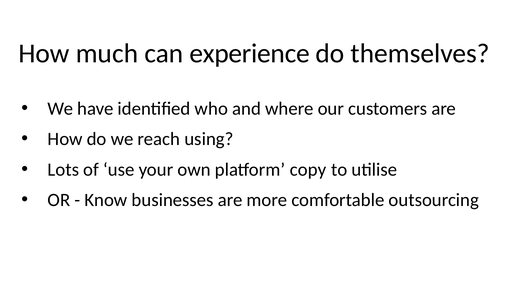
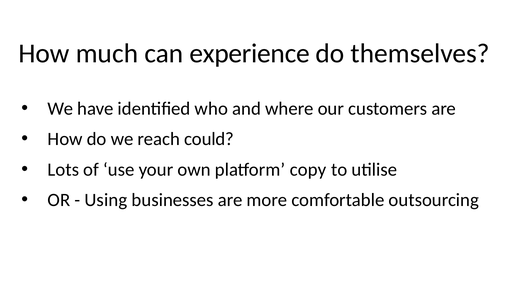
using: using -> could
Know: Know -> Using
